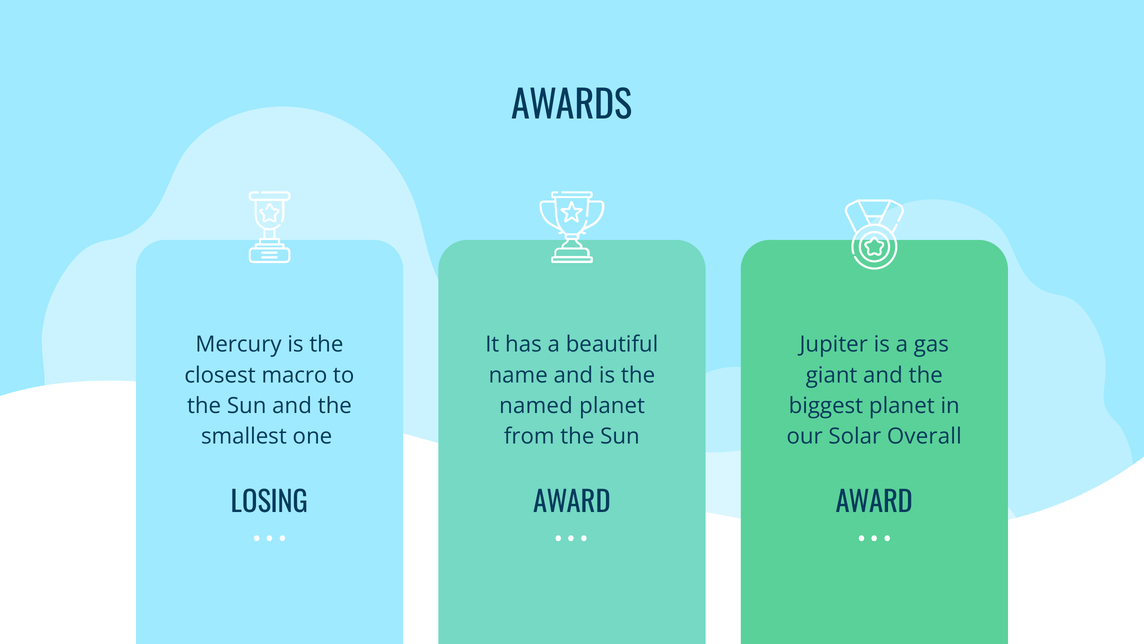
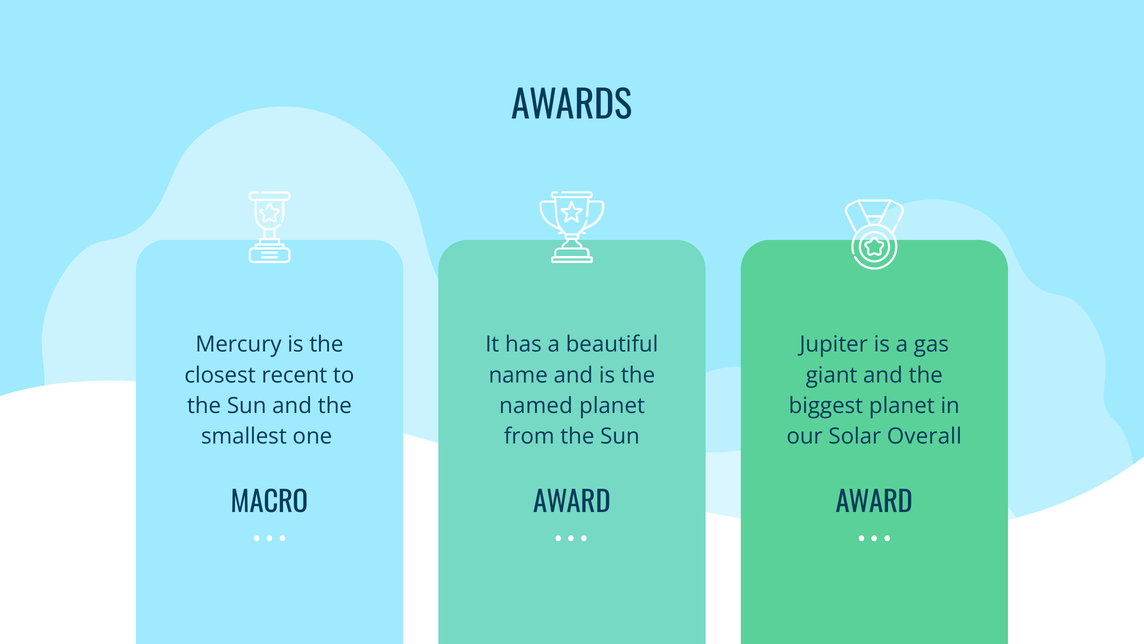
macro: macro -> recent
LOSING: LOSING -> MACRO
